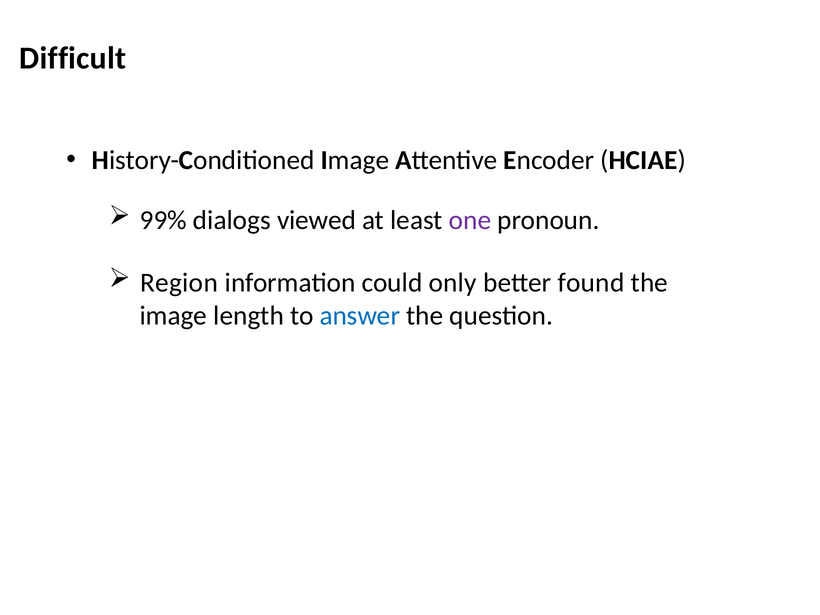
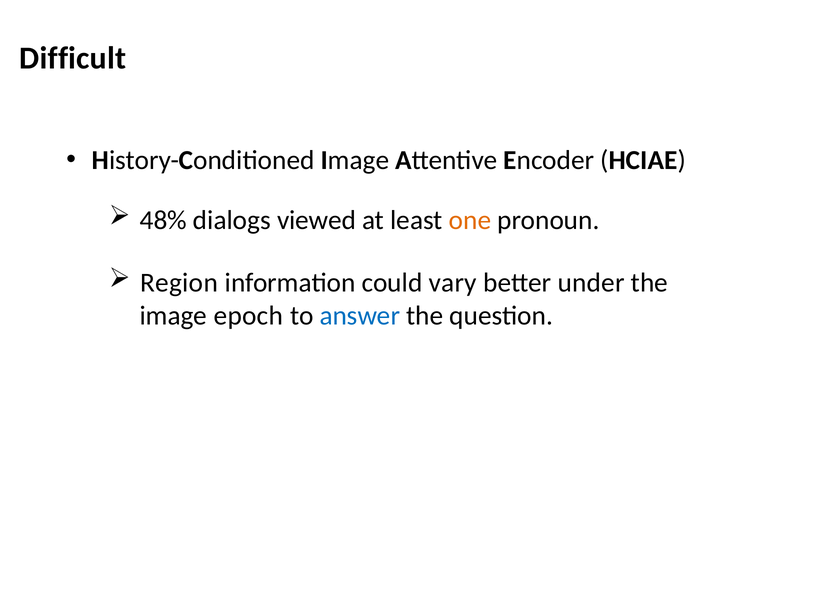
99%: 99% -> 48%
one colour: purple -> orange
only: only -> vary
found: found -> under
length: length -> epoch
